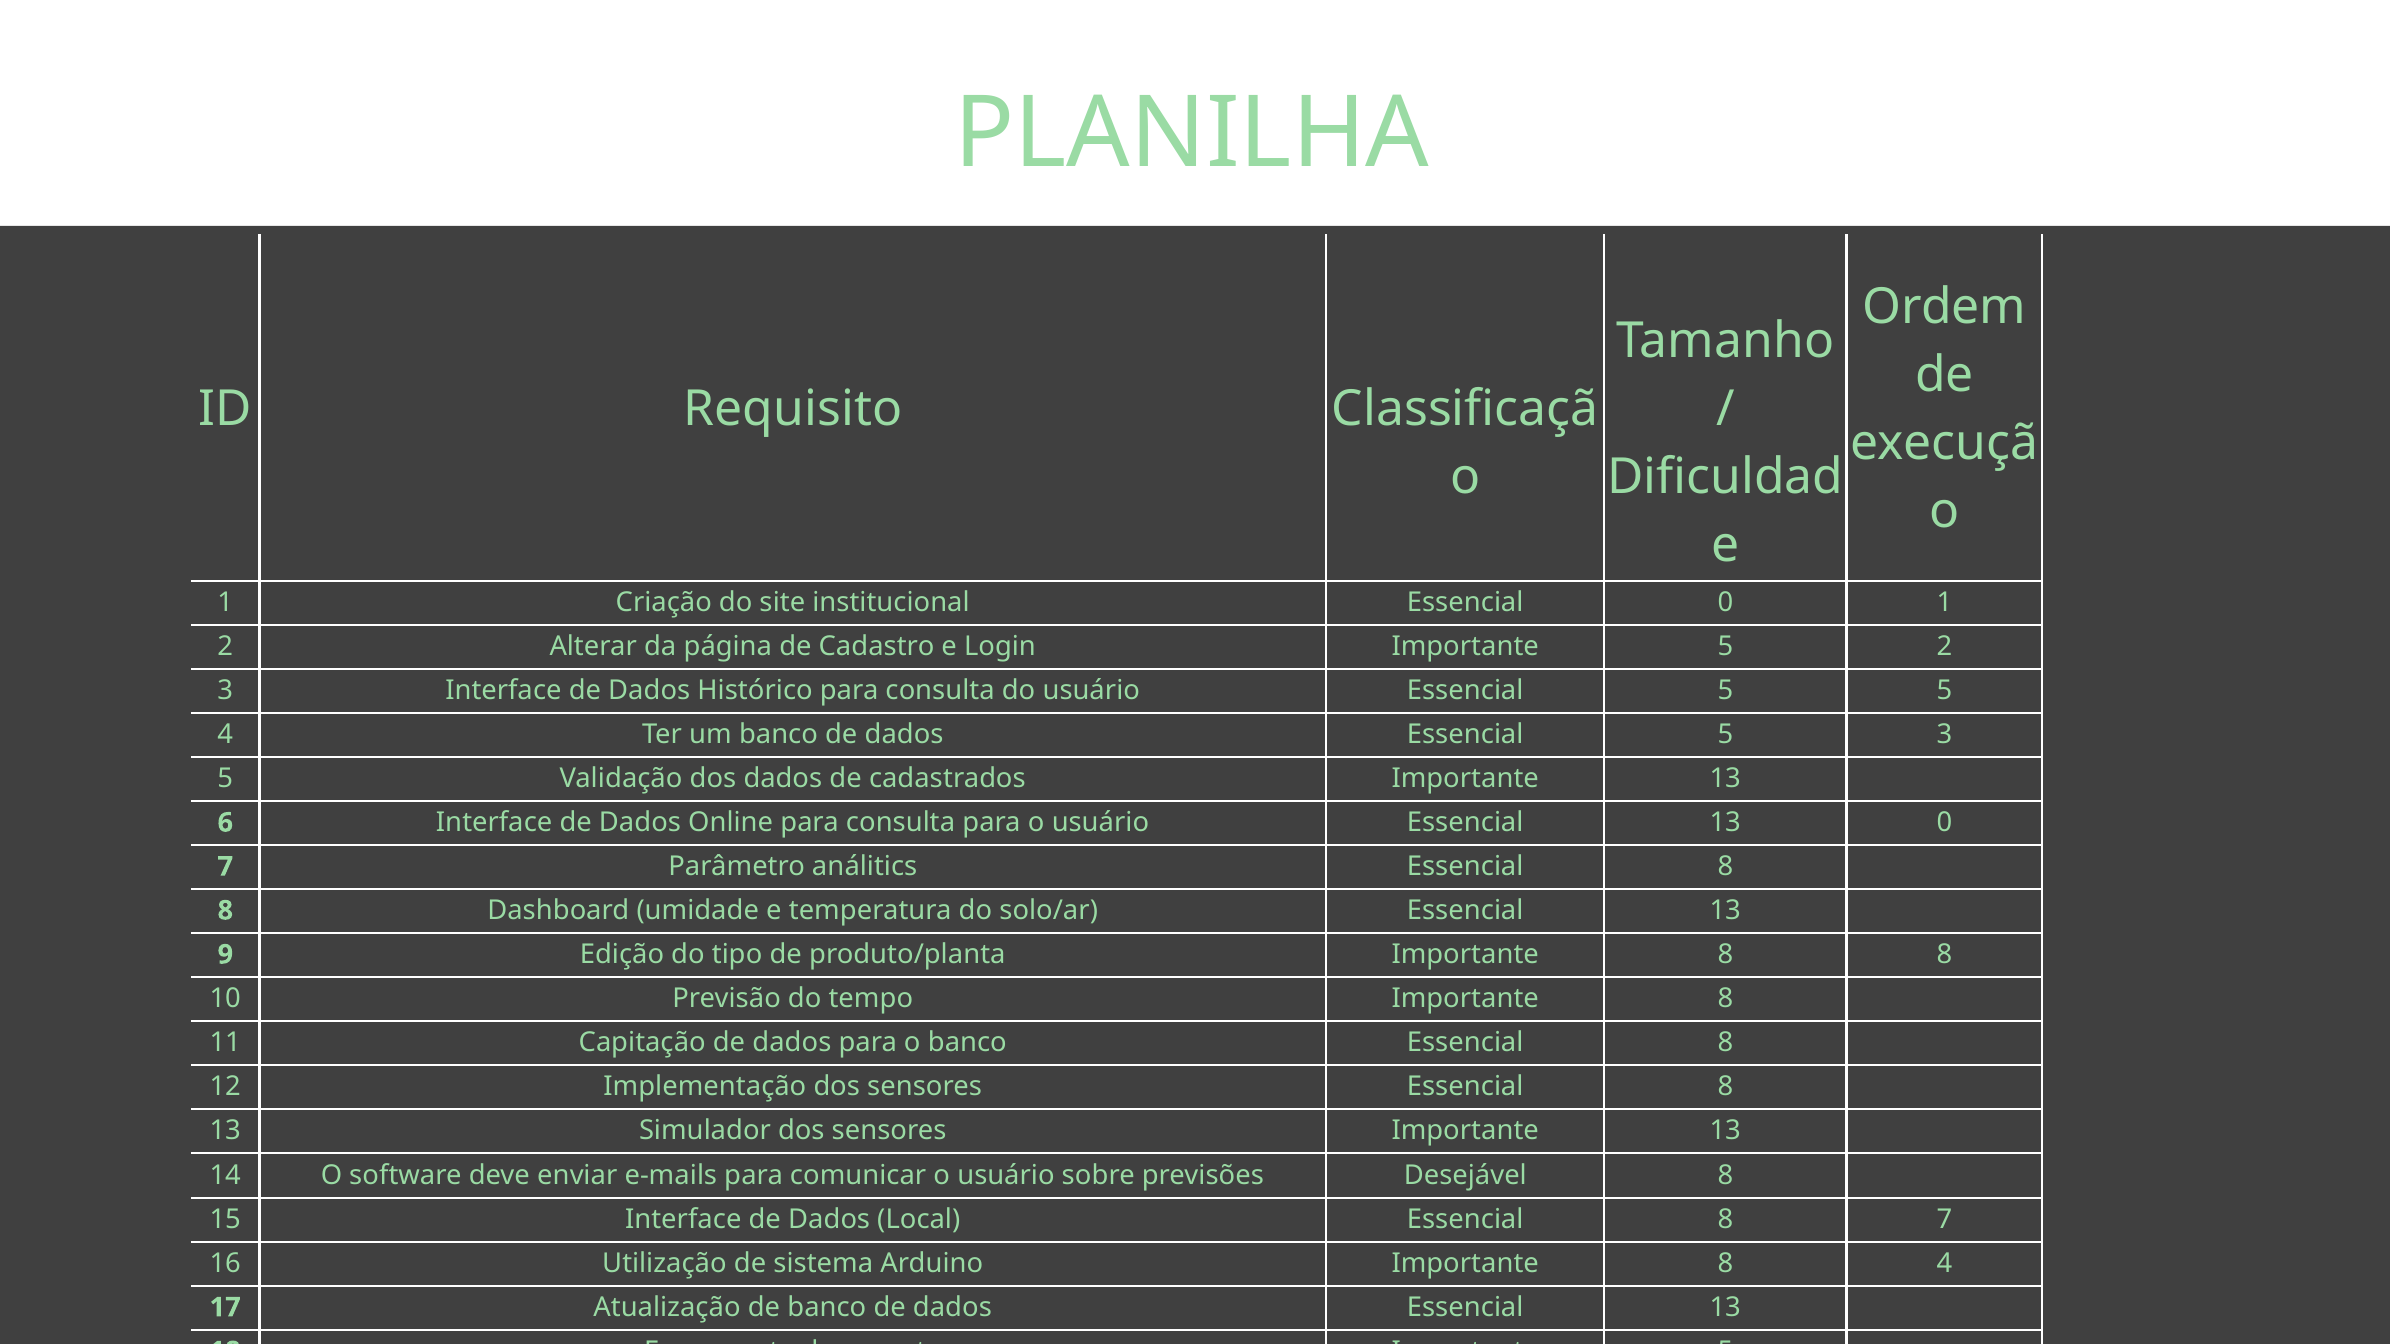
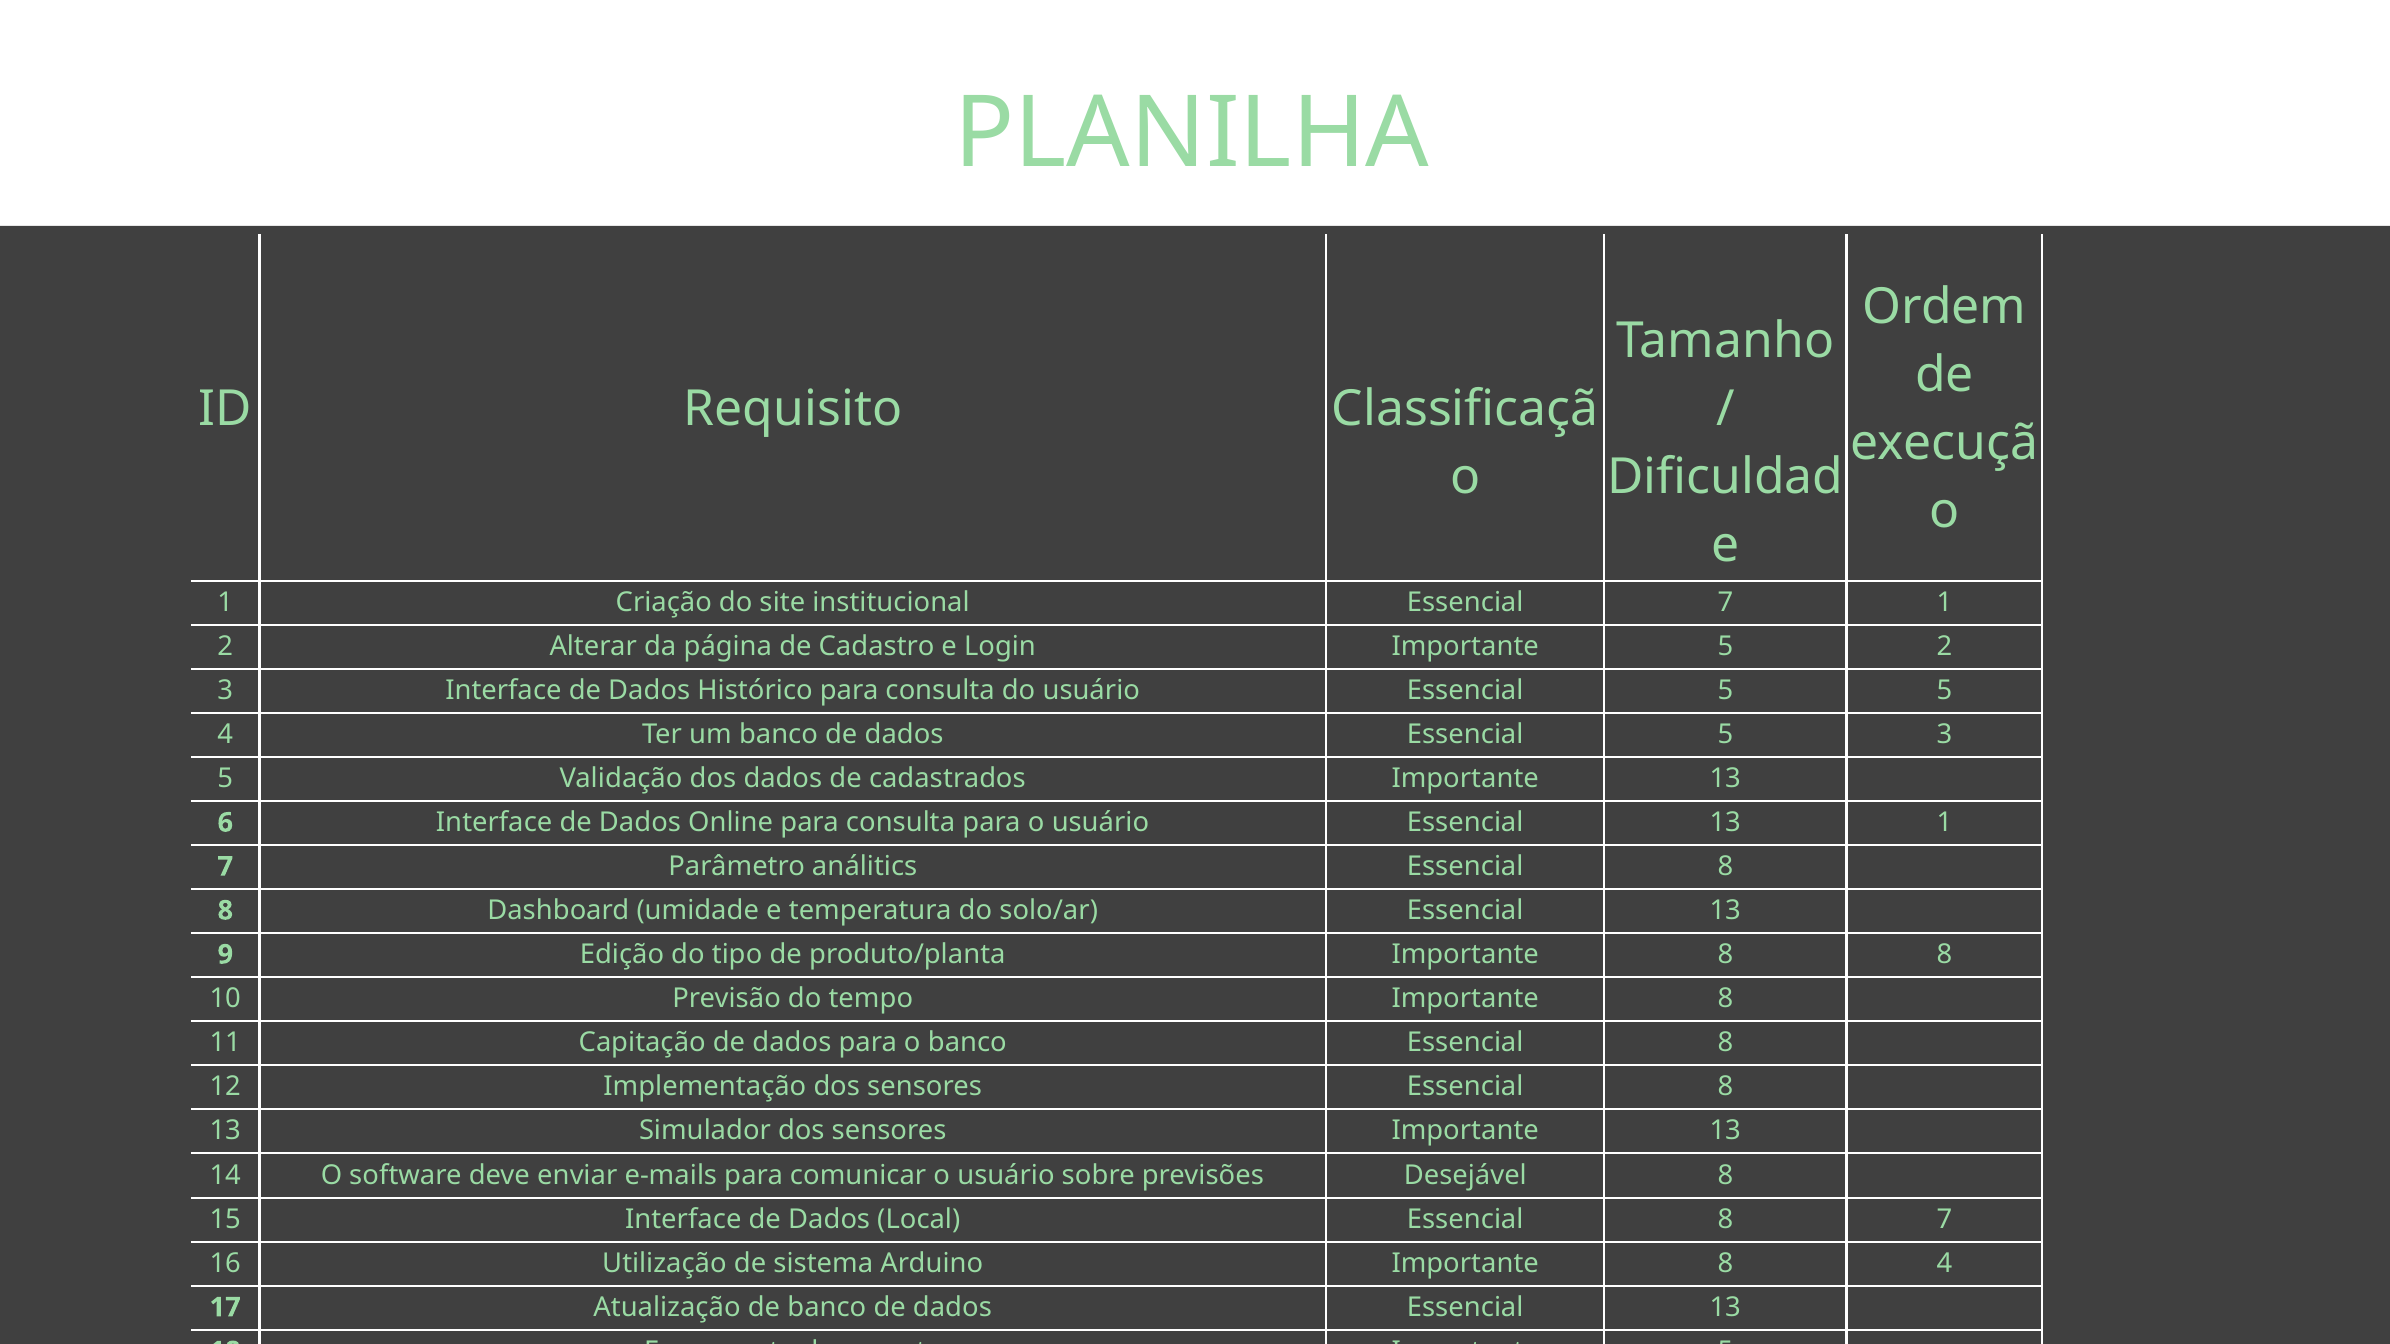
Essencial 0: 0 -> 7
13 0: 0 -> 1
